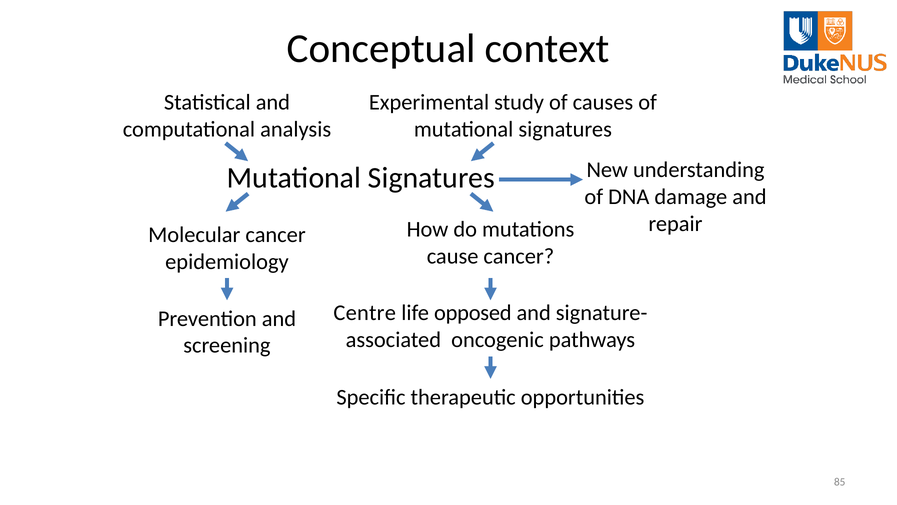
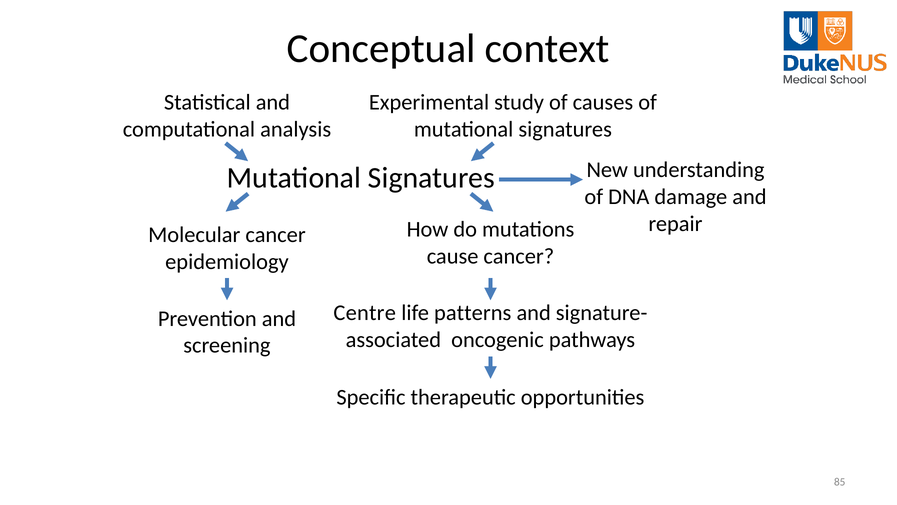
opposed: opposed -> patterns
